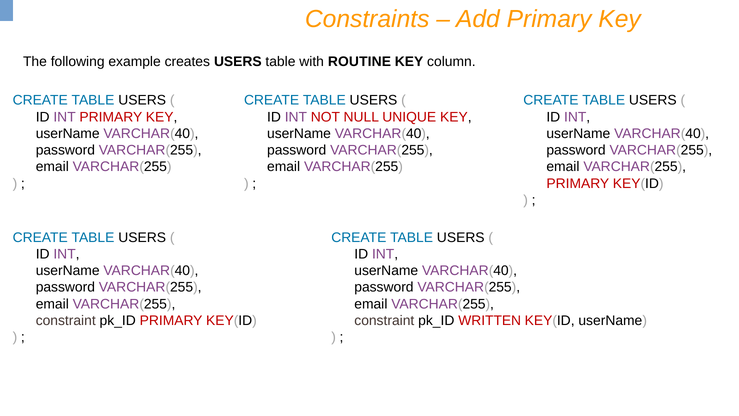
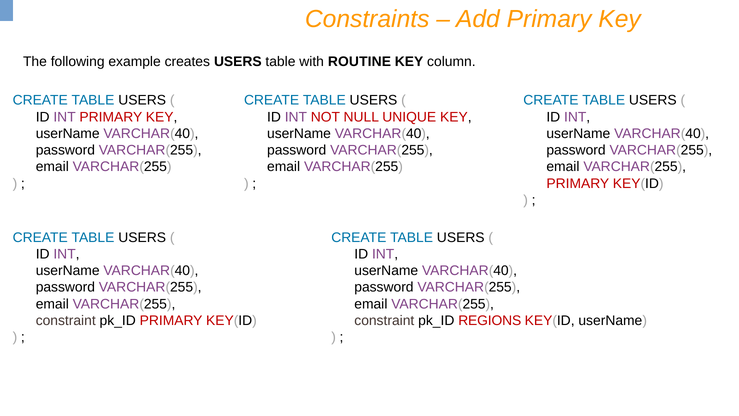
WRITTEN: WRITTEN -> REGIONS
